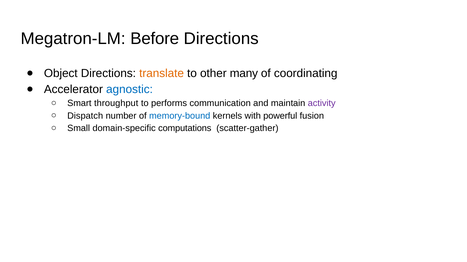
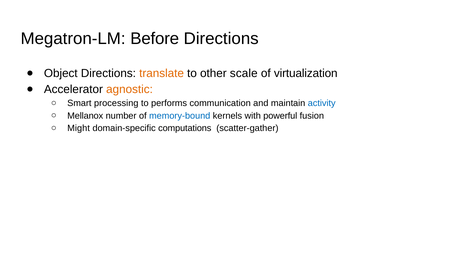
many: many -> scale
coordinating: coordinating -> virtualization
agnostic colour: blue -> orange
throughput: throughput -> processing
activity colour: purple -> blue
Dispatch: Dispatch -> Mellanox
Small: Small -> Might
